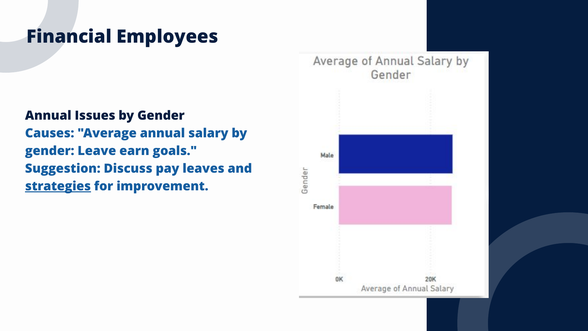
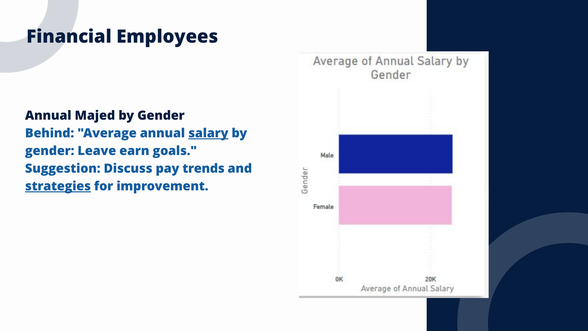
Issues: Issues -> Majed
Causes: Causes -> Behind
salary underline: none -> present
leaves: leaves -> trends
